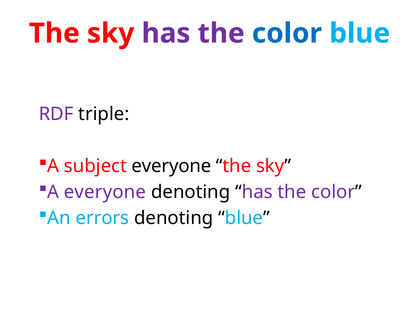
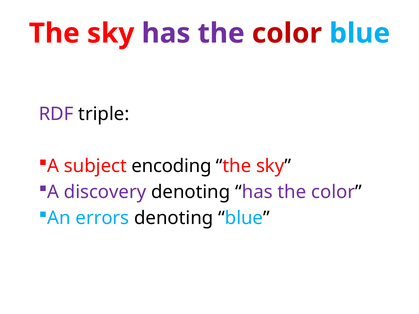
color at (287, 33) colour: blue -> red
subject everyone: everyone -> encoding
A everyone: everyone -> discovery
